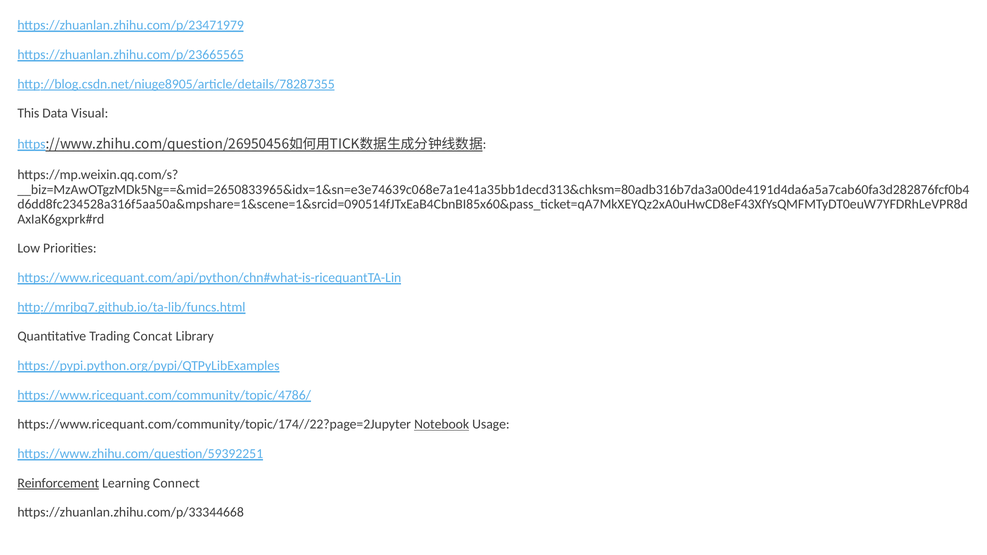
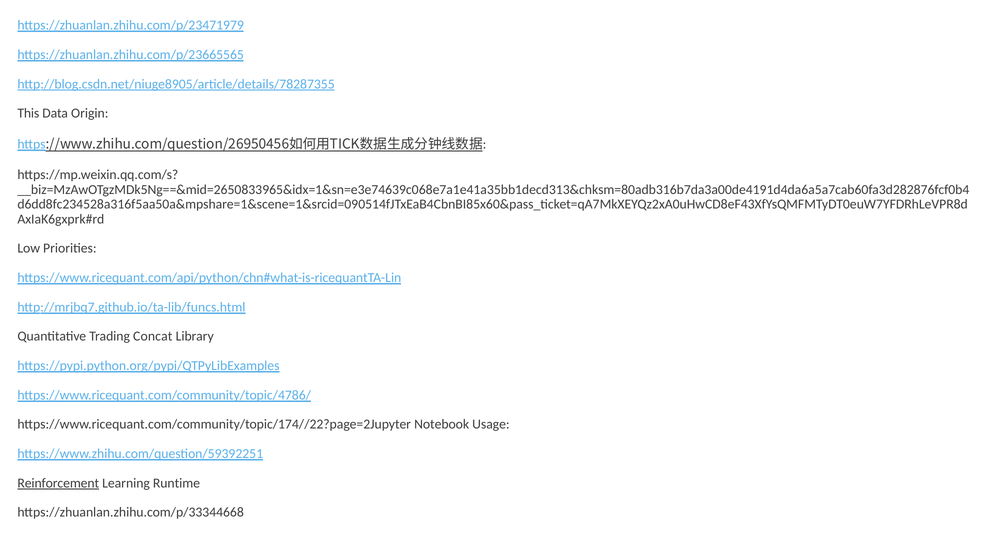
Visual: Visual -> Origin
Notebook underline: present -> none
Connect: Connect -> Runtime
